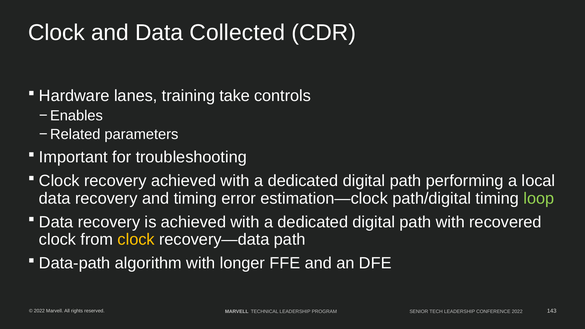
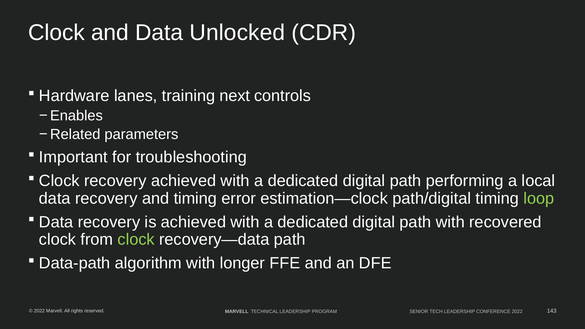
Collected: Collected -> Unlocked
take: take -> next
clock at (136, 240) colour: yellow -> light green
